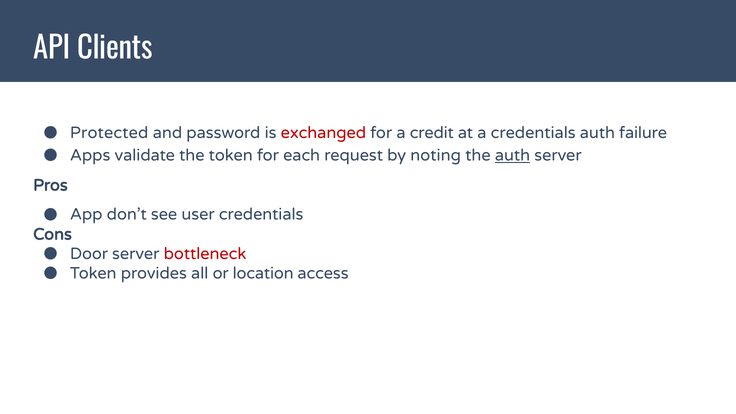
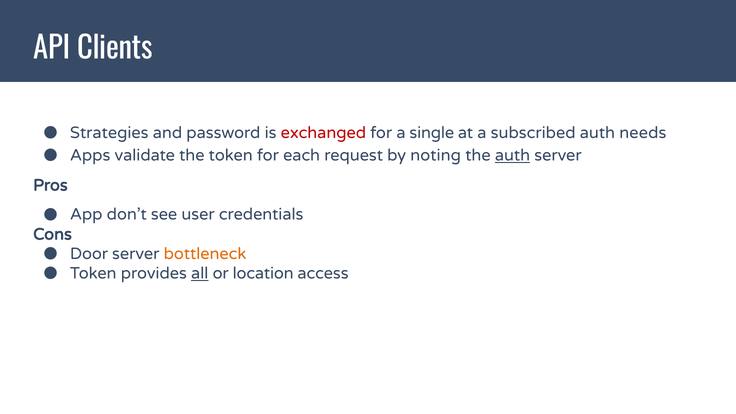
Protected: Protected -> Strategies
credit: credit -> single
a credentials: credentials -> subscribed
failure: failure -> needs
bottleneck colour: red -> orange
all underline: none -> present
